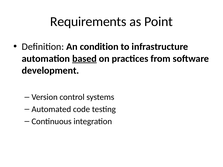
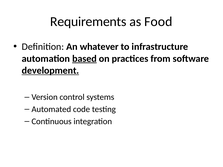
Point: Point -> Food
condition: condition -> whatever
development underline: none -> present
